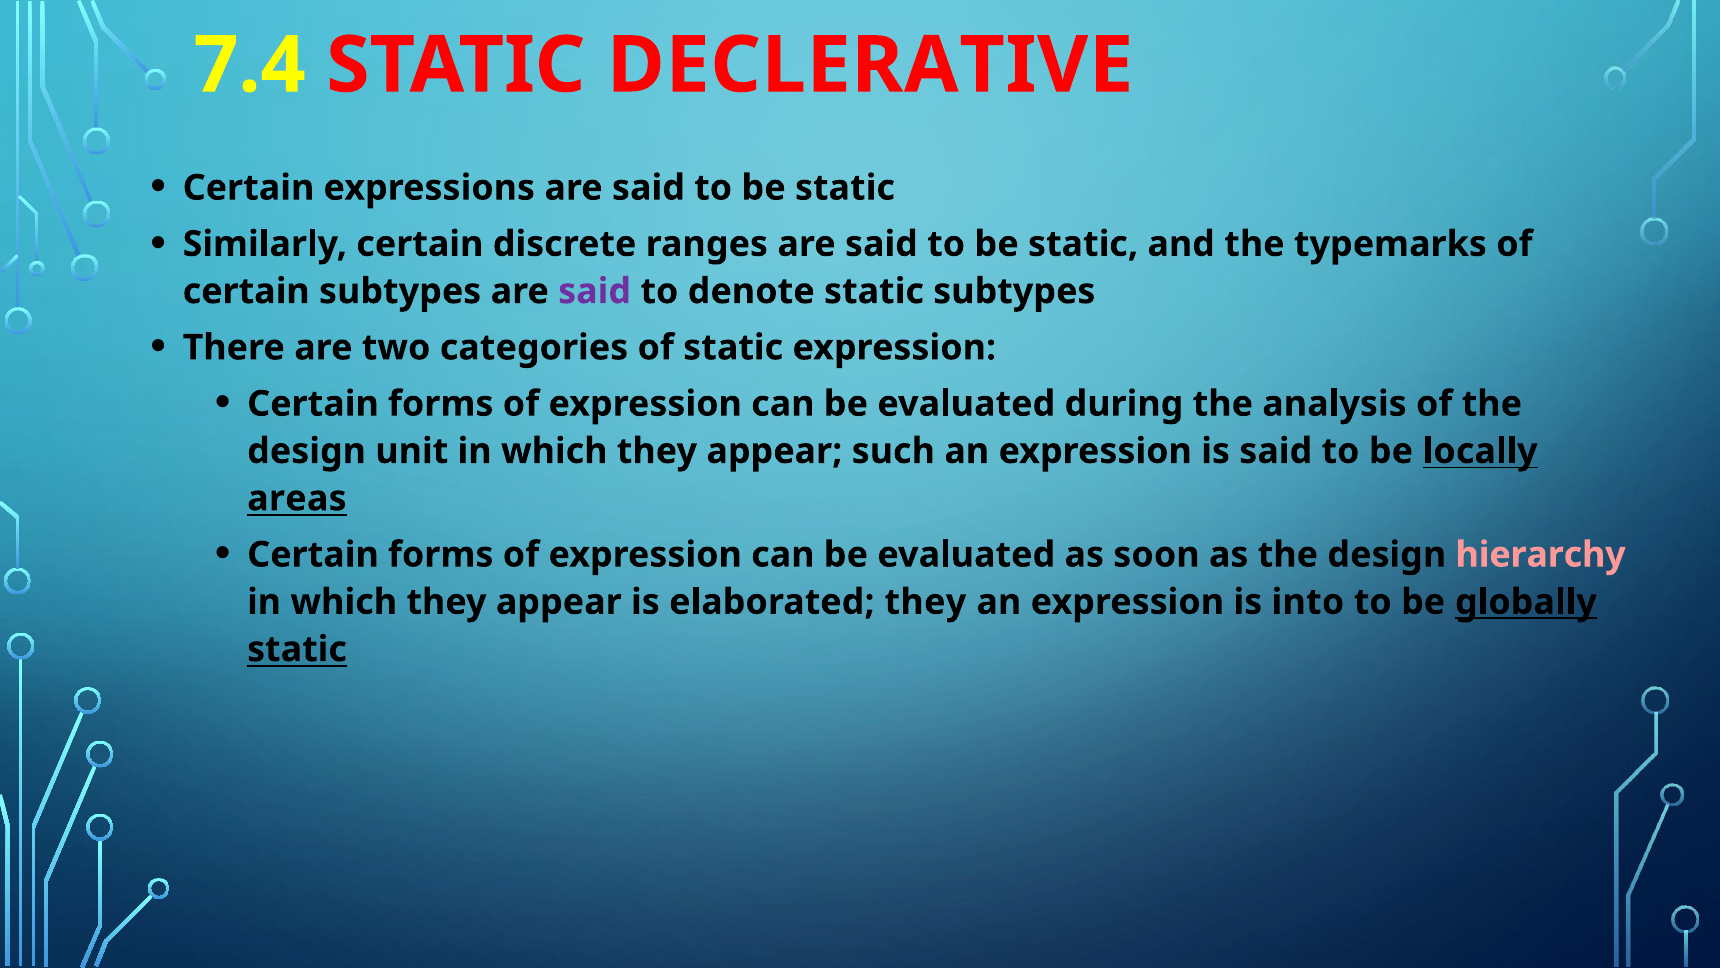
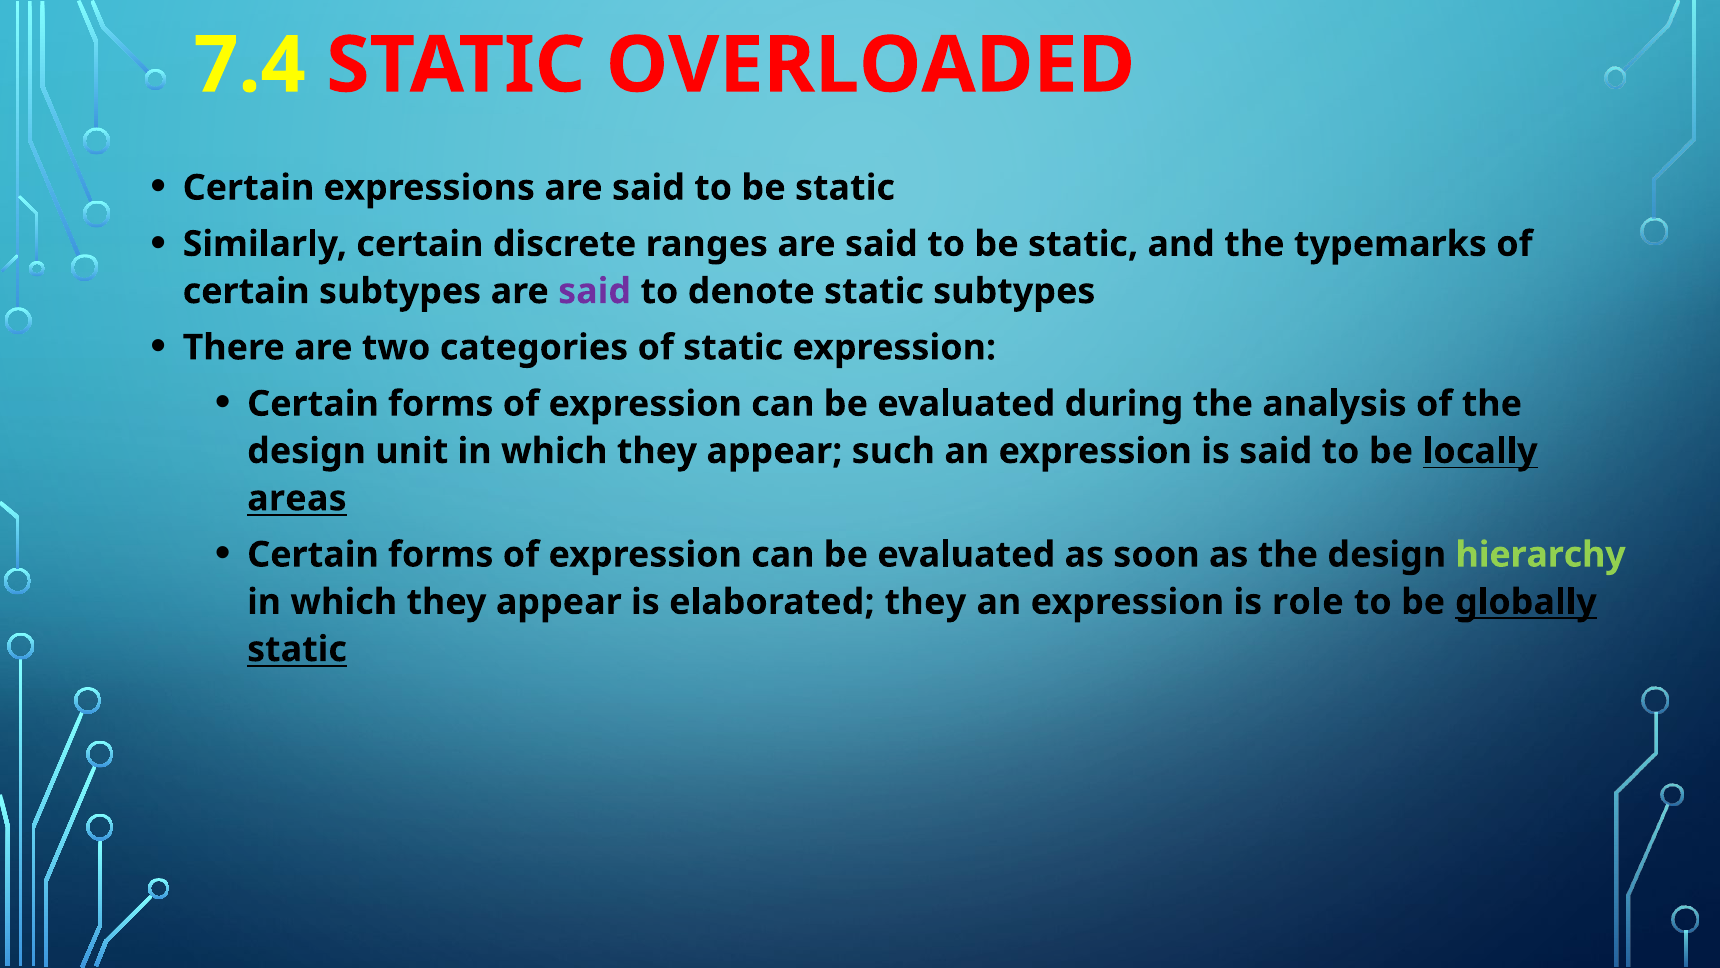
DECLERATIVE: DECLERATIVE -> OVERLOADED
hierarchy colour: pink -> light green
into: into -> role
